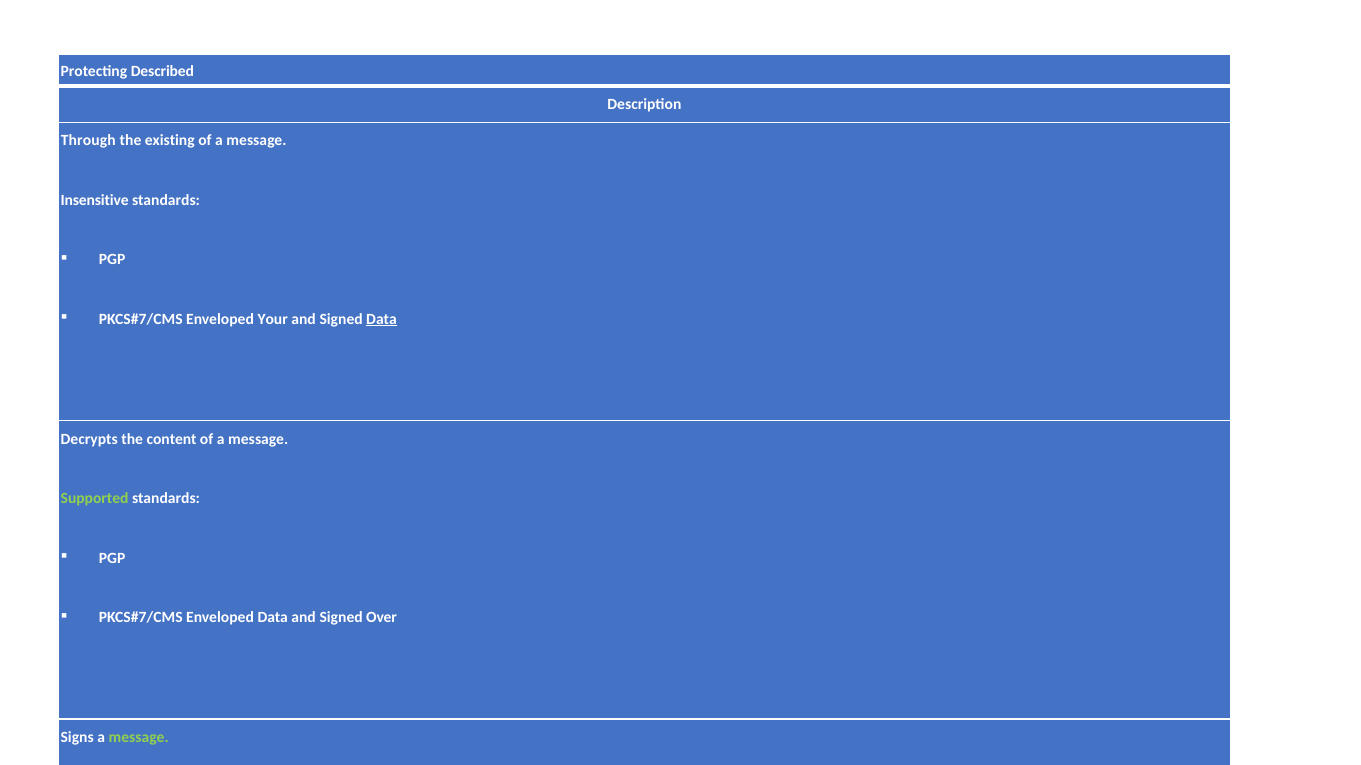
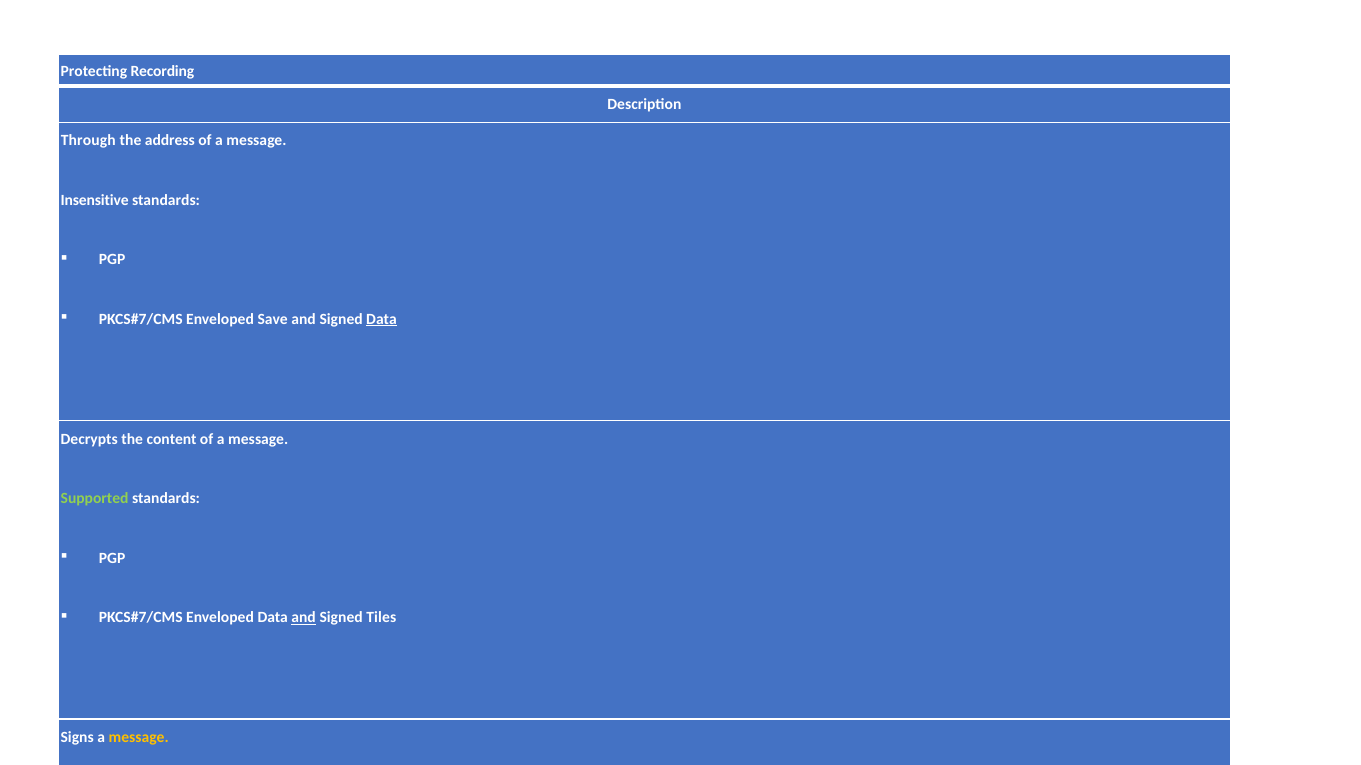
Described: Described -> Recording
existing: existing -> address
Your: Your -> Save
and at (304, 618) underline: none -> present
Over: Over -> Tiles
message at (139, 738) colour: light green -> yellow
